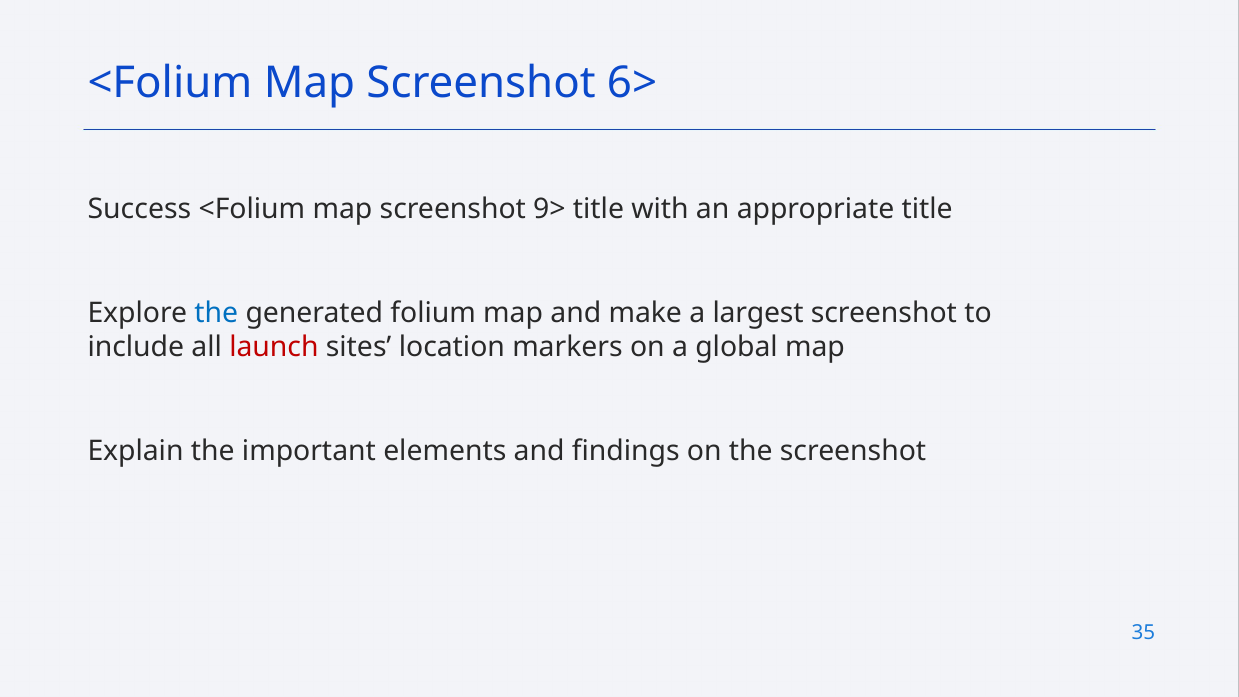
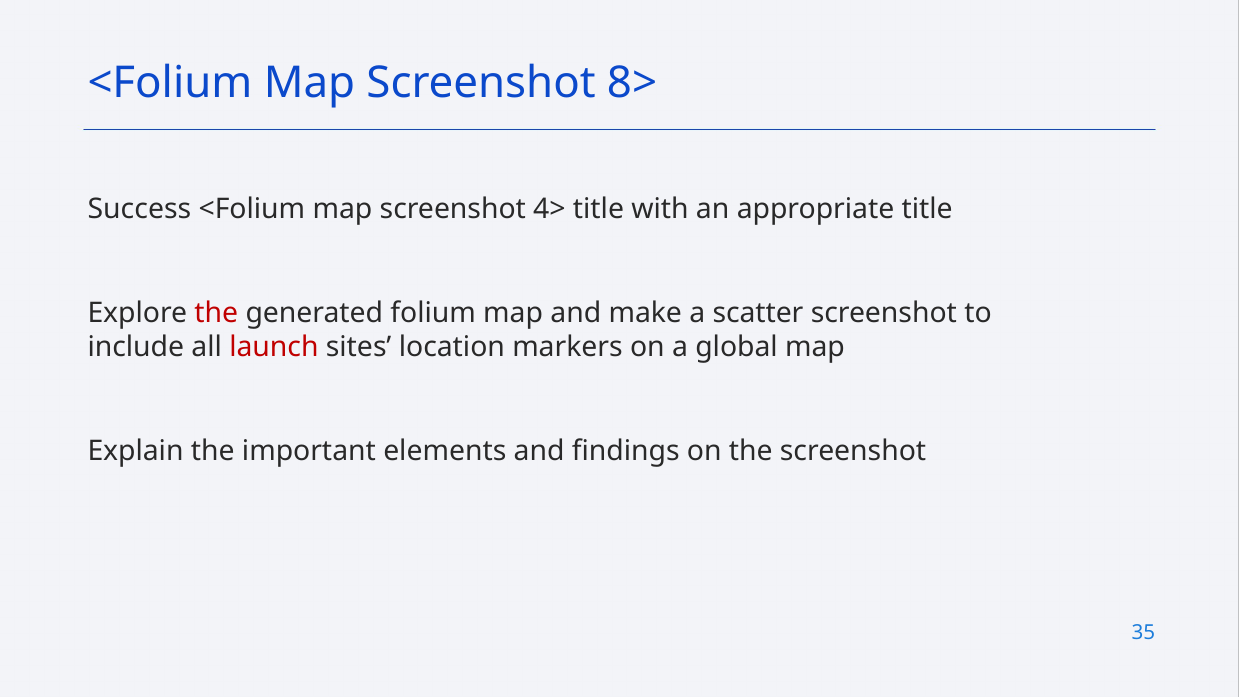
6>: 6> -> 8>
9>: 9> -> 4>
the at (216, 313) colour: blue -> red
largest: largest -> scatter
